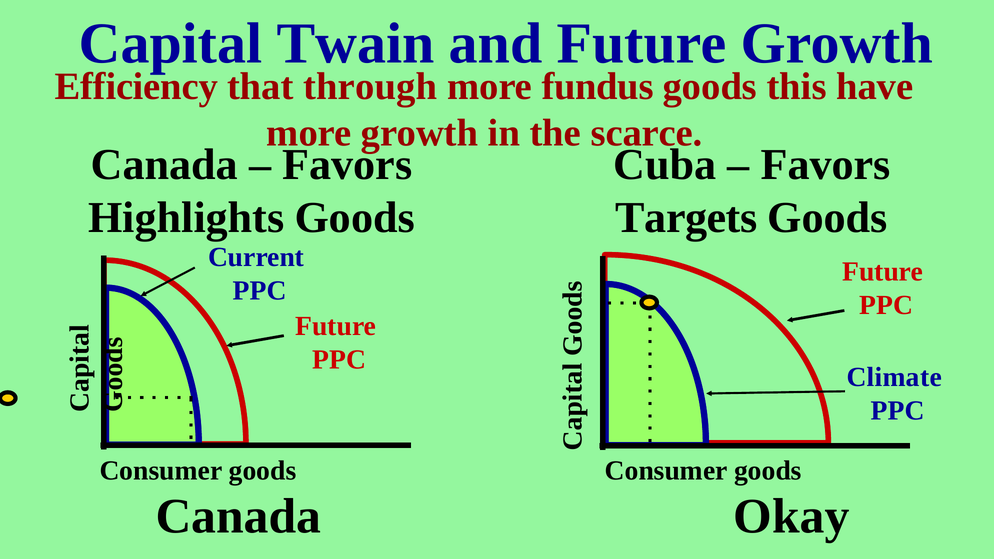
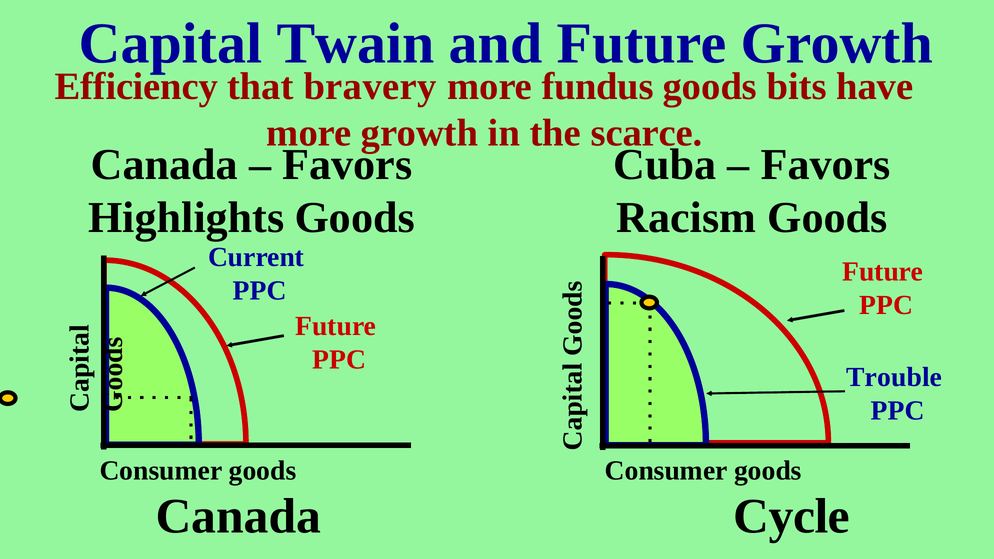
through: through -> bravery
this: this -> bits
Targets: Targets -> Racism
Climate: Climate -> Trouble
Okay: Okay -> Cycle
